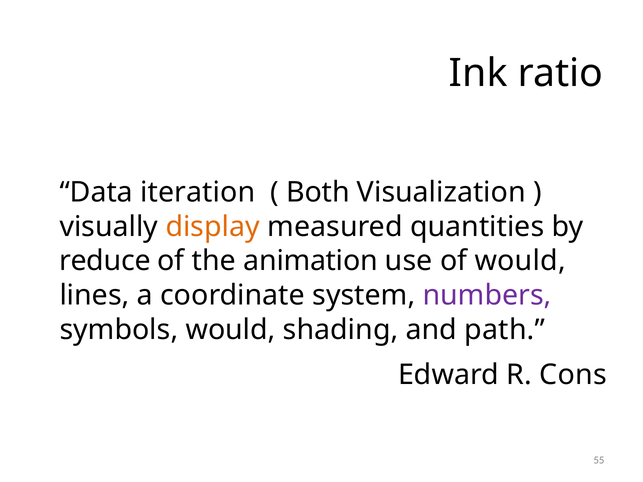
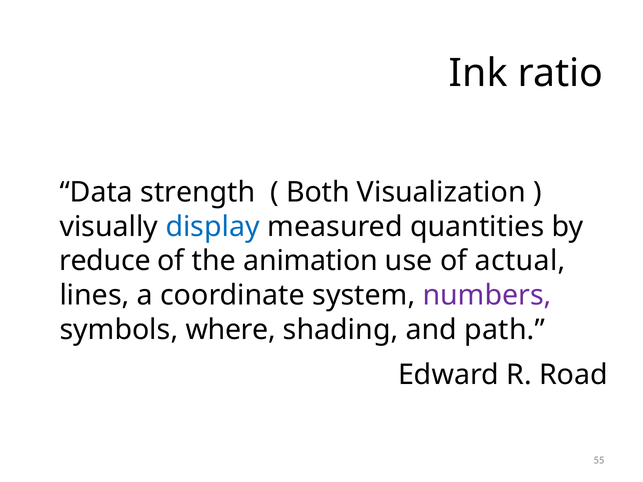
iteration: iteration -> strength
display colour: orange -> blue
of would: would -> actual
symbols would: would -> where
Cons: Cons -> Road
